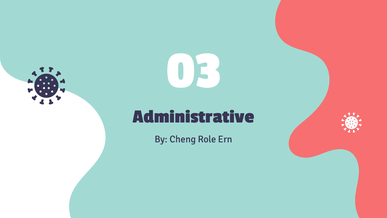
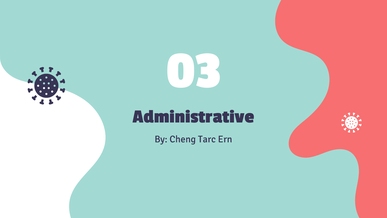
Role: Role -> Tarc
